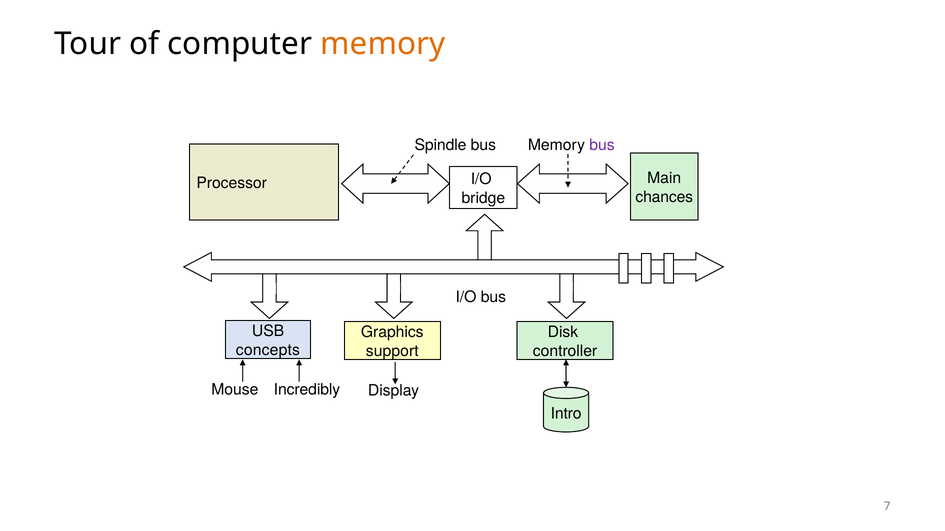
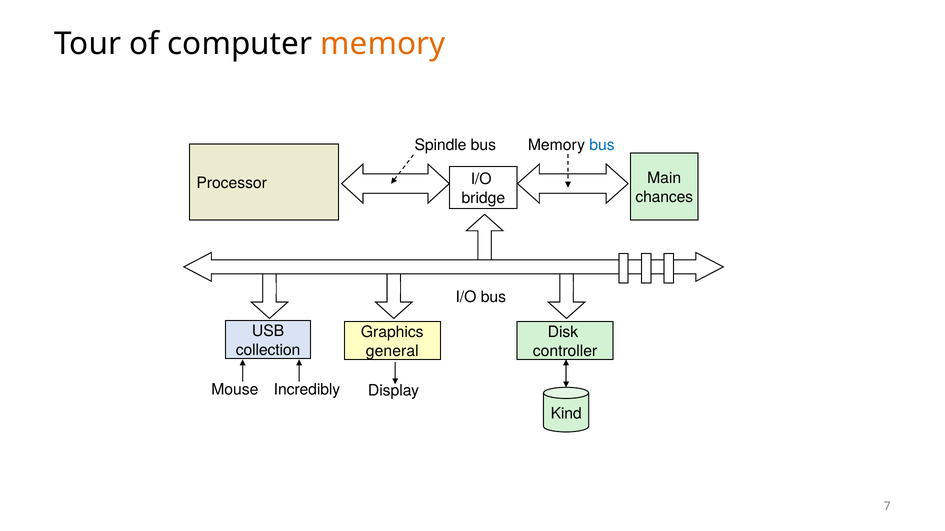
bus at (602, 145) colour: purple -> blue
concepts: concepts -> collection
support: support -> general
Intro: Intro -> Kind
